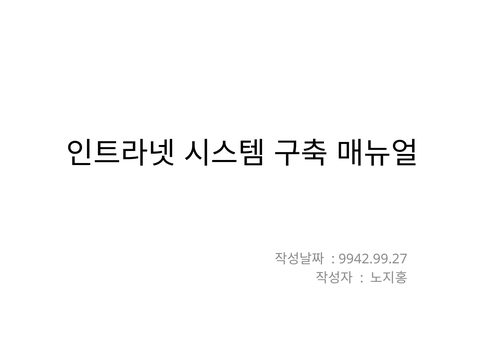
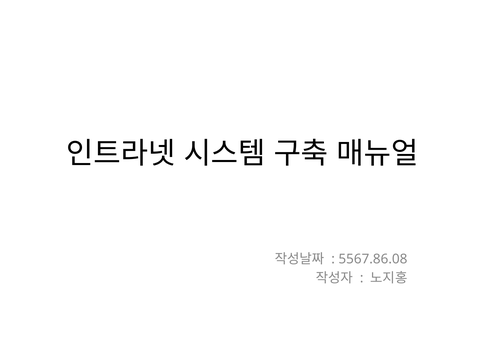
9942.99.27: 9942.99.27 -> 5567.86.08
